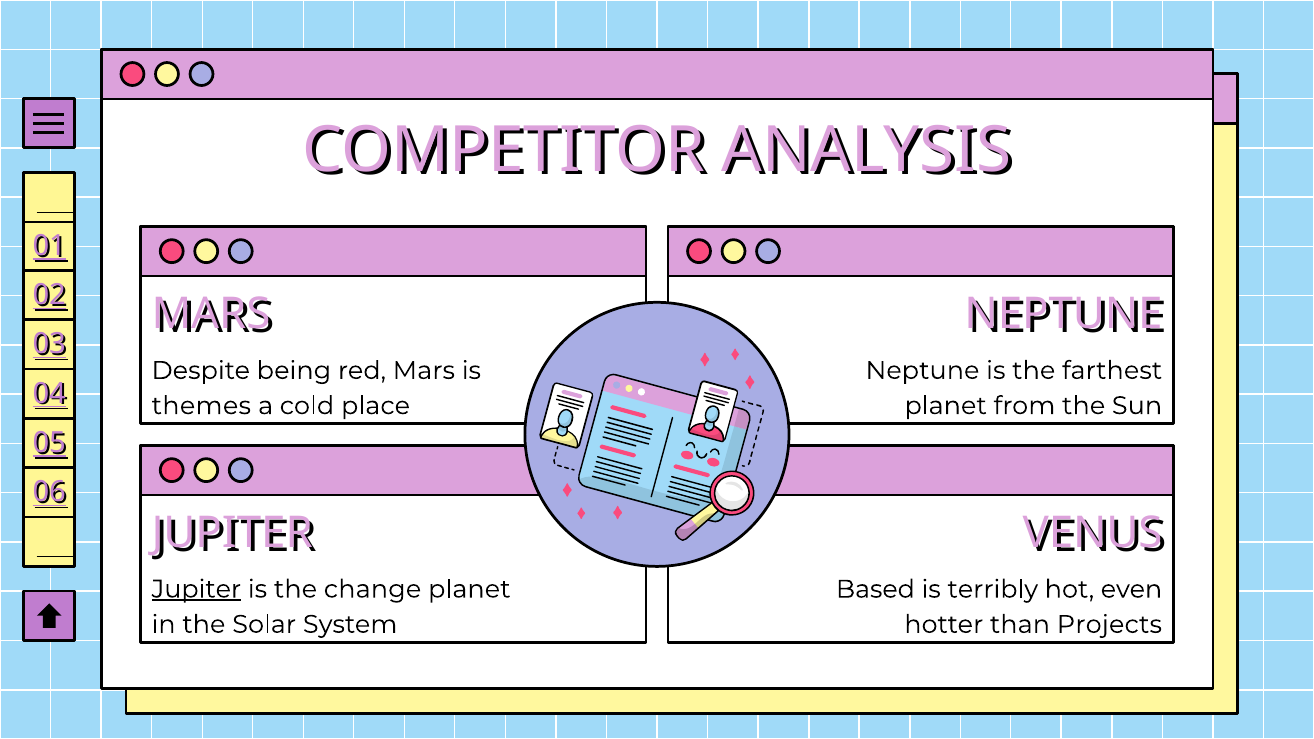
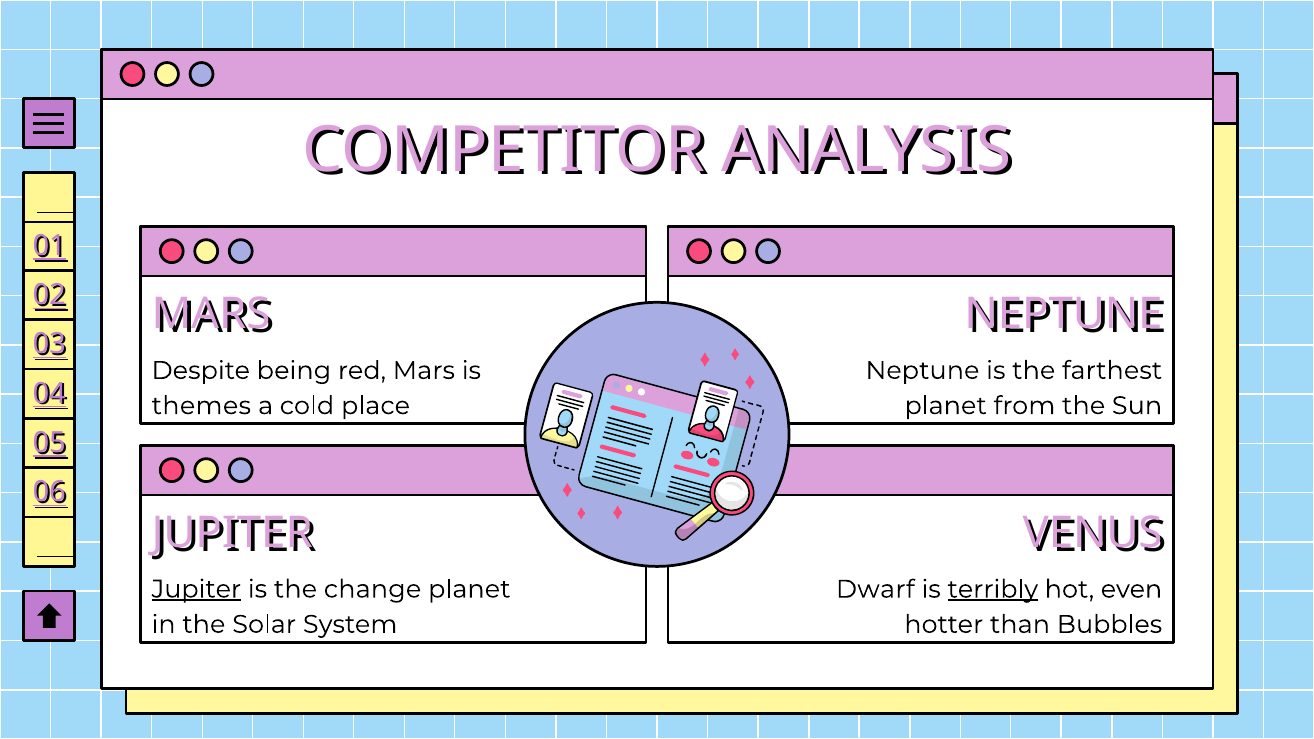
Based: Based -> Dwarf
terribly underline: none -> present
Projects: Projects -> Bubbles
